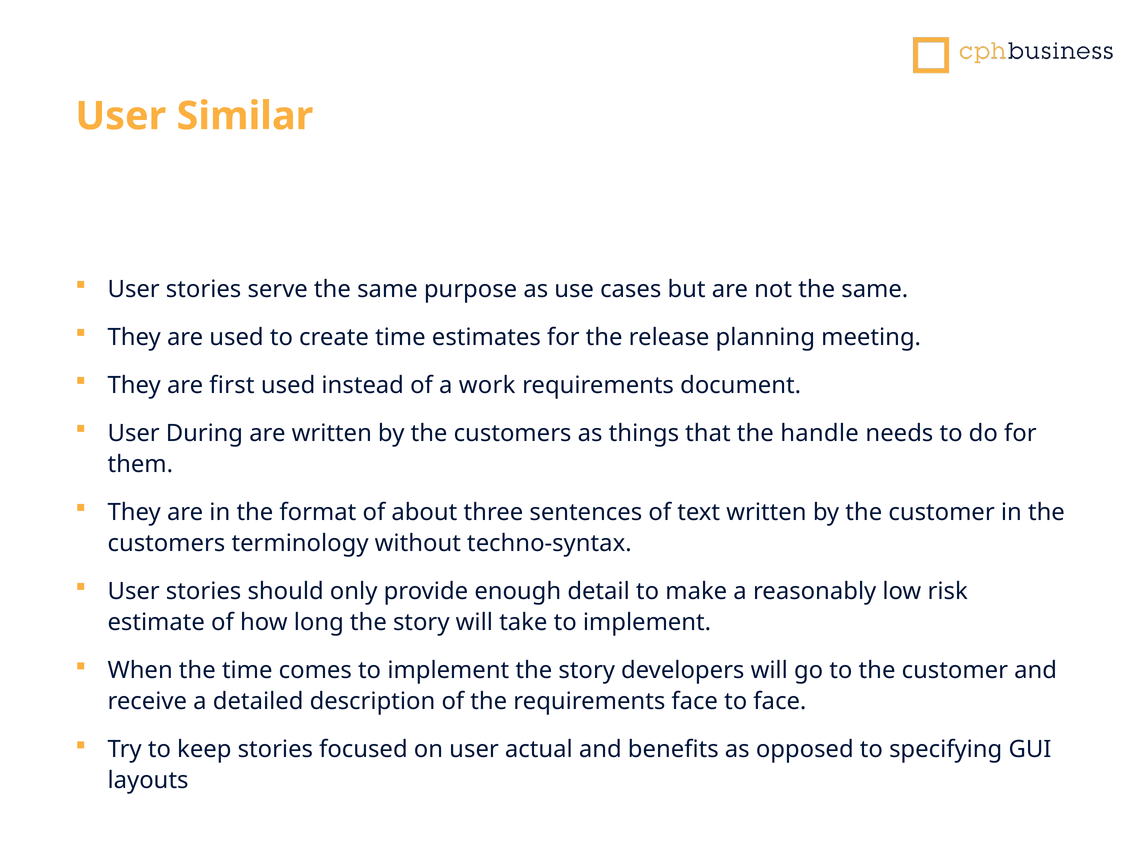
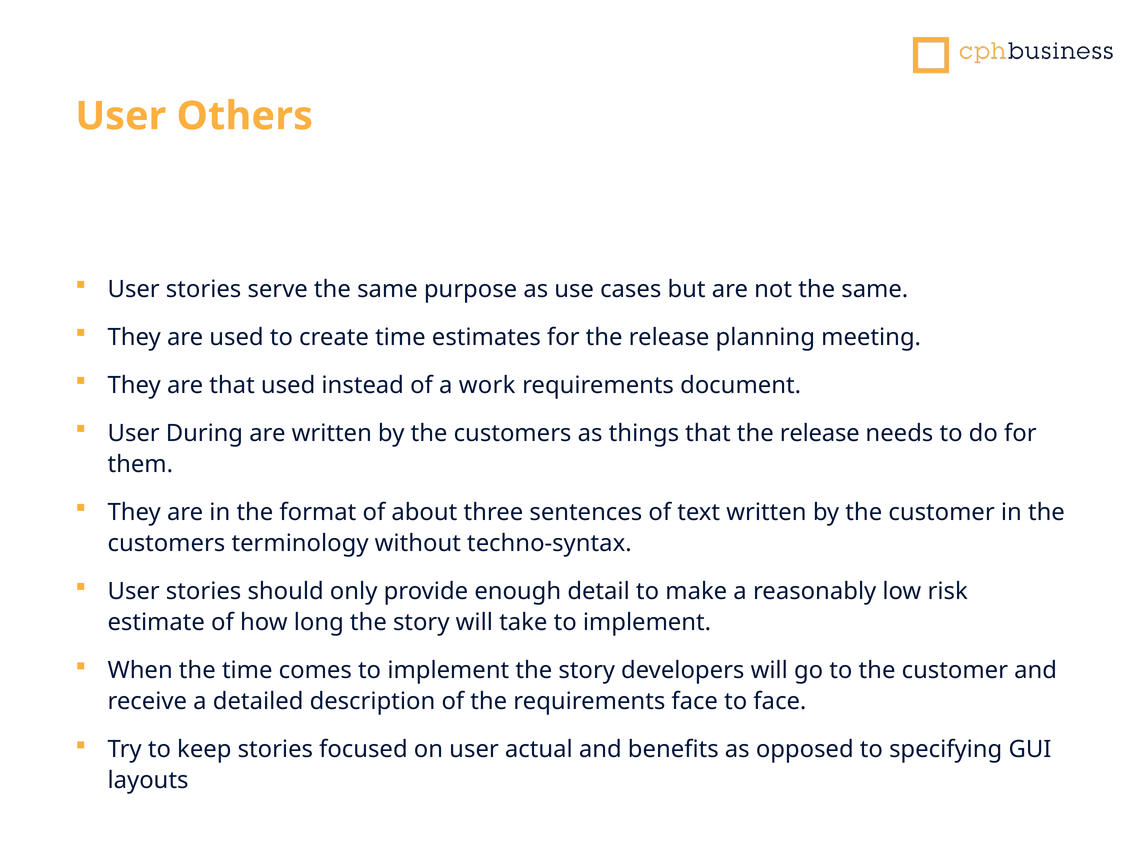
Similar: Similar -> Others
are first: first -> that
that the handle: handle -> release
